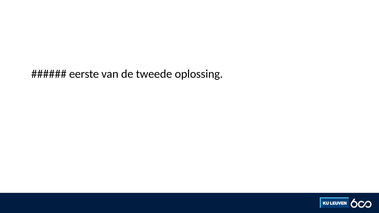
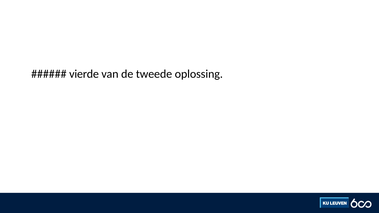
eerste: eerste -> vierde
